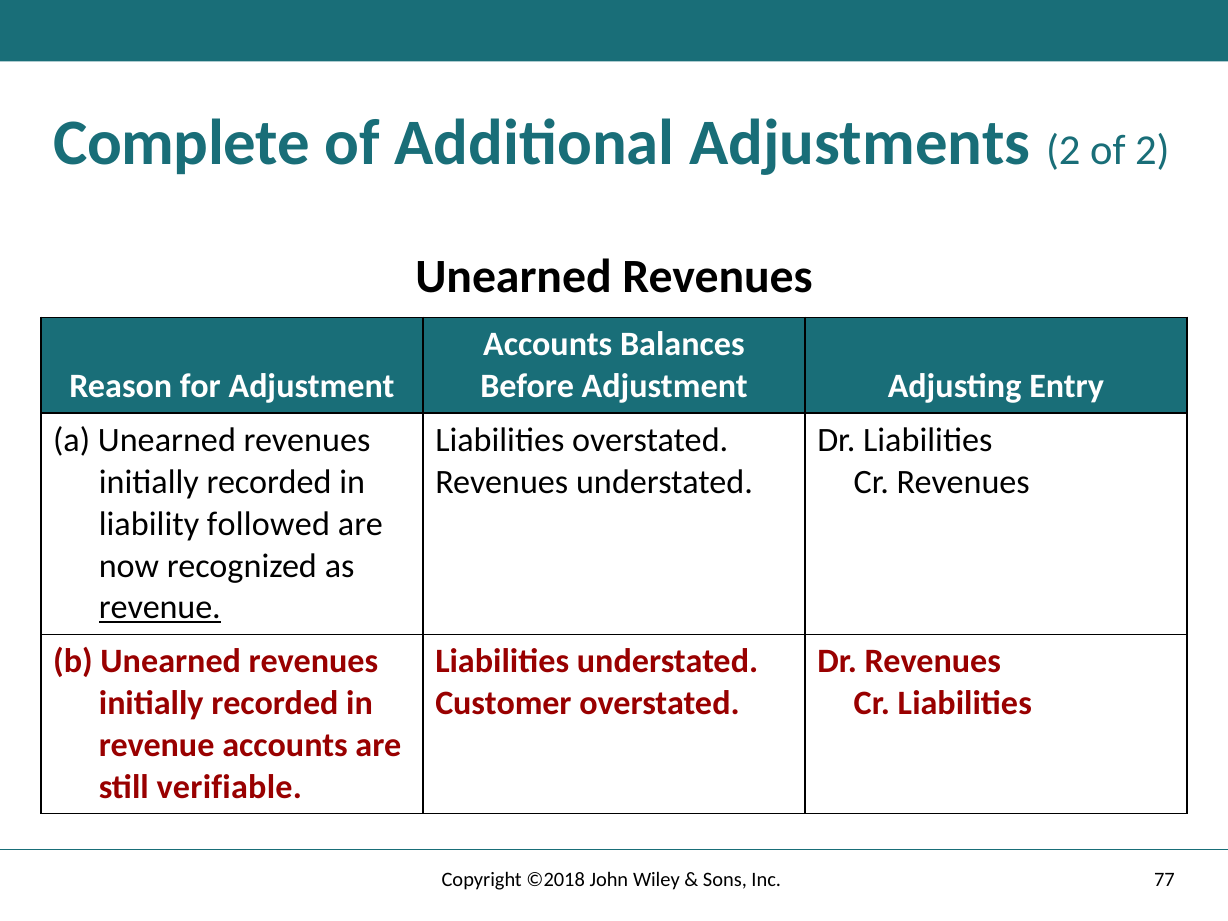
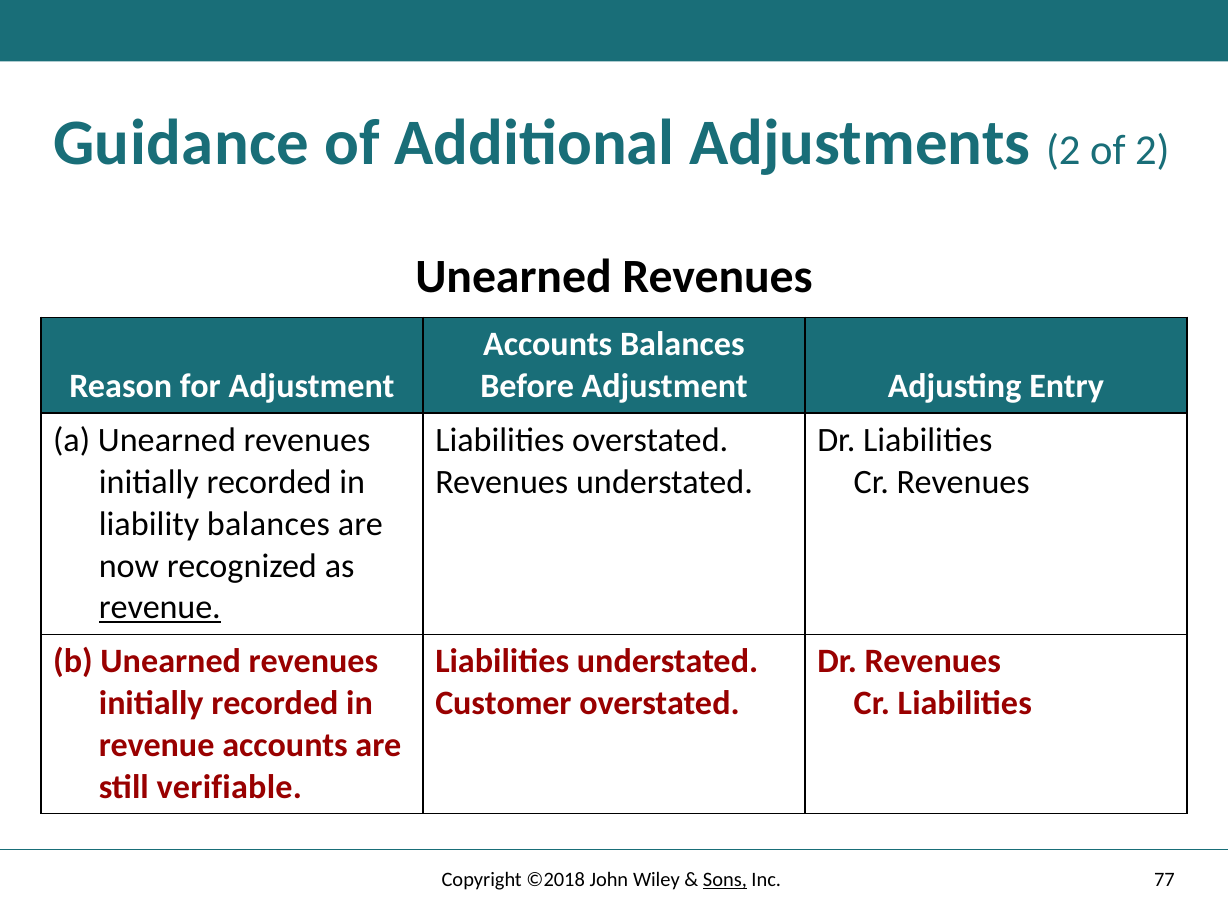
Complete: Complete -> Guidance
liability followed: followed -> balances
Sons underline: none -> present
